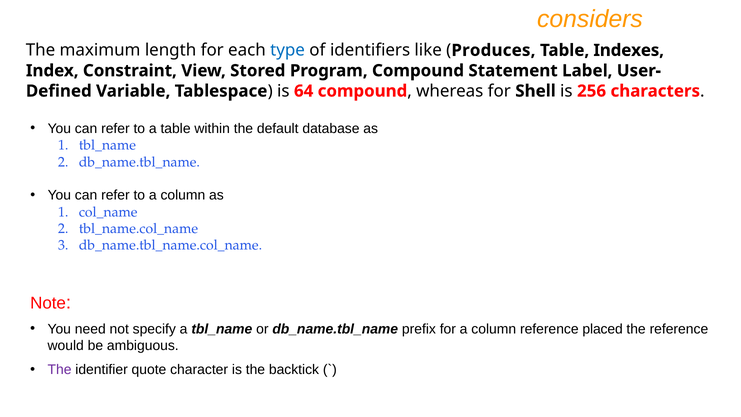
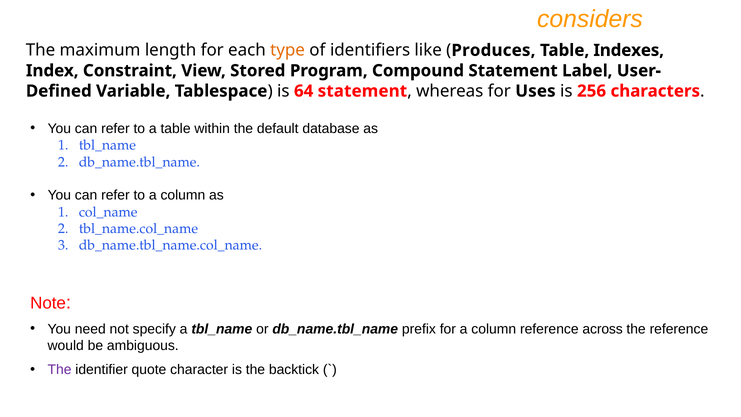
type colour: blue -> orange
64 compound: compound -> statement
Shell: Shell -> Uses
placed: placed -> across
